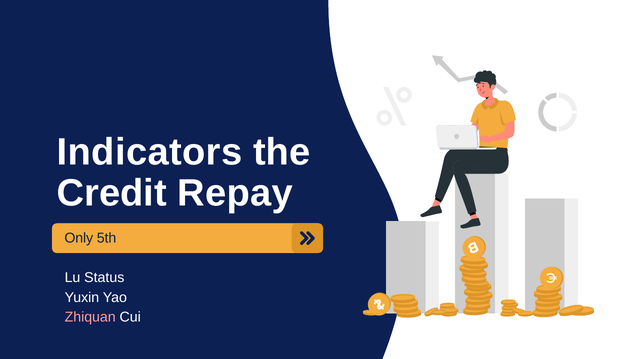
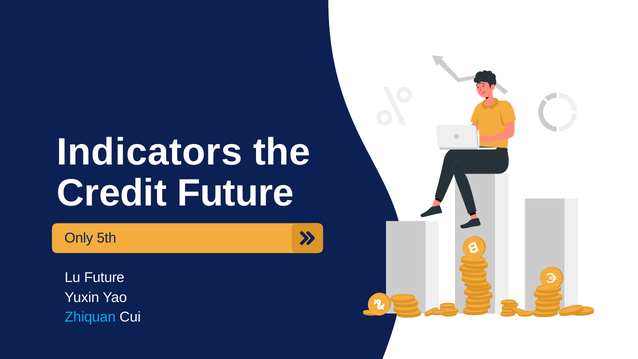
Credit Repay: Repay -> Future
Lu Status: Status -> Future
Zhiquan colour: pink -> light blue
